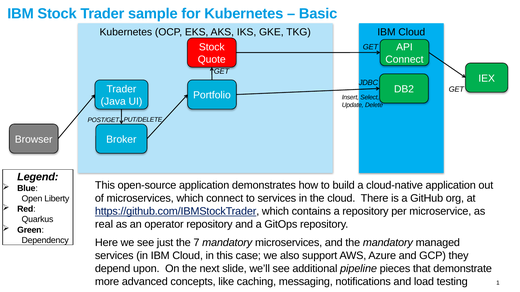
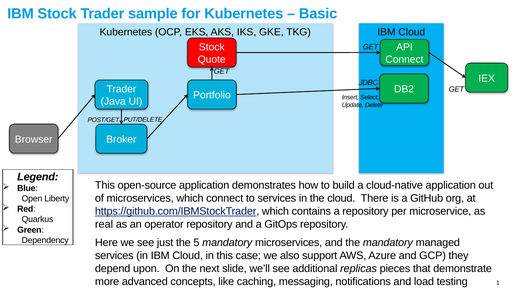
7: 7 -> 5
pipeline: pipeline -> replicas
